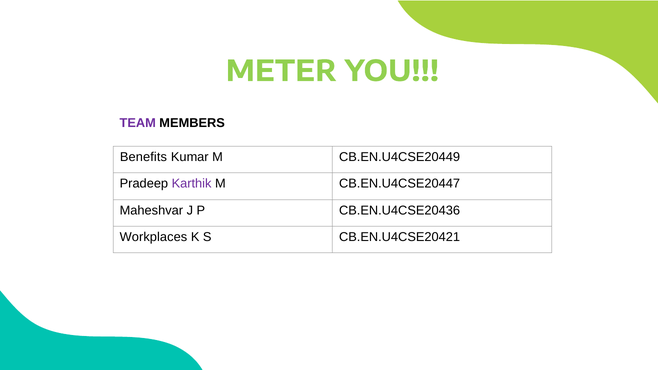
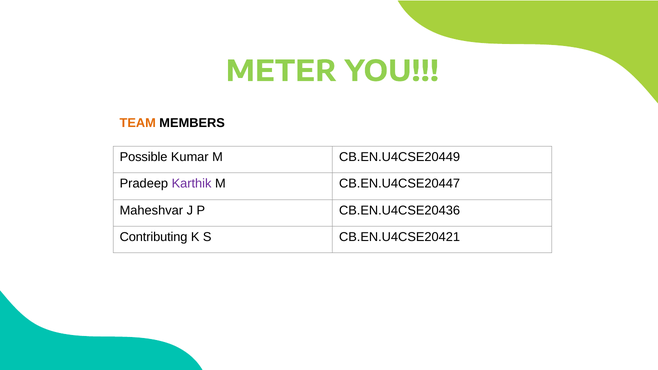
TEAM colour: purple -> orange
Benefits: Benefits -> Possible
Workplaces: Workplaces -> Contributing
